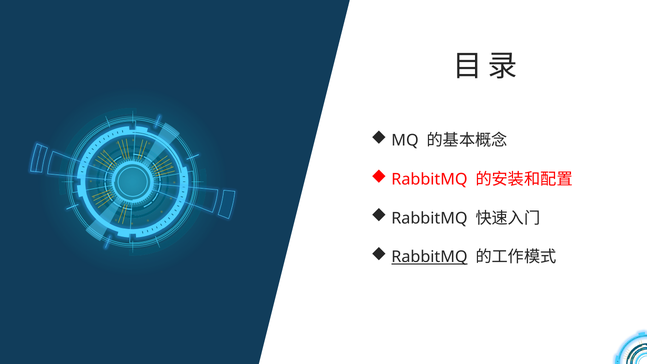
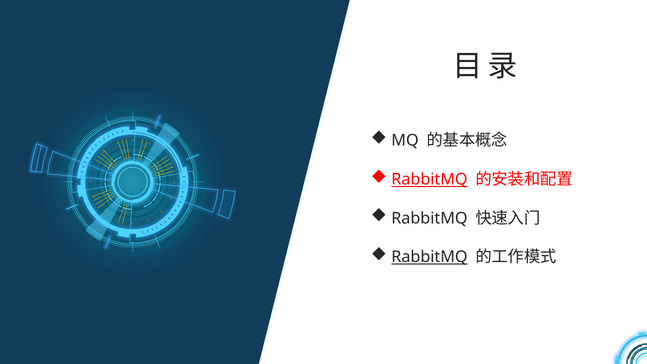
RabbitMQ at (429, 179) underline: none -> present
